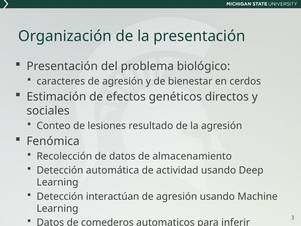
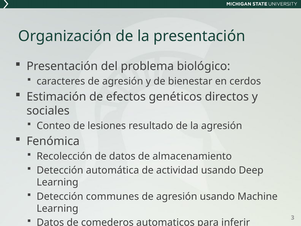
interactúan: interactúan -> communes
